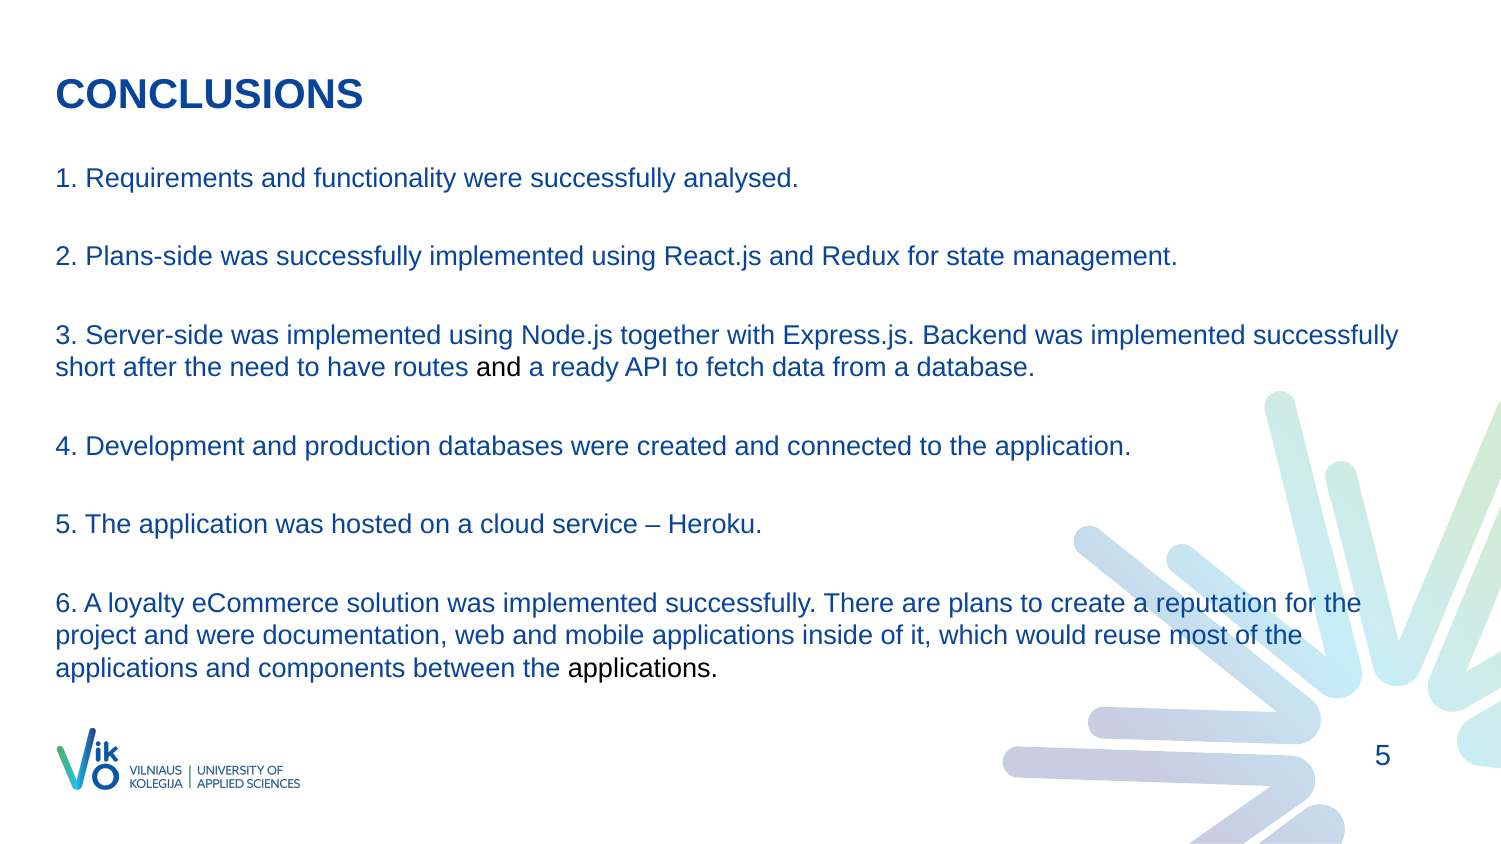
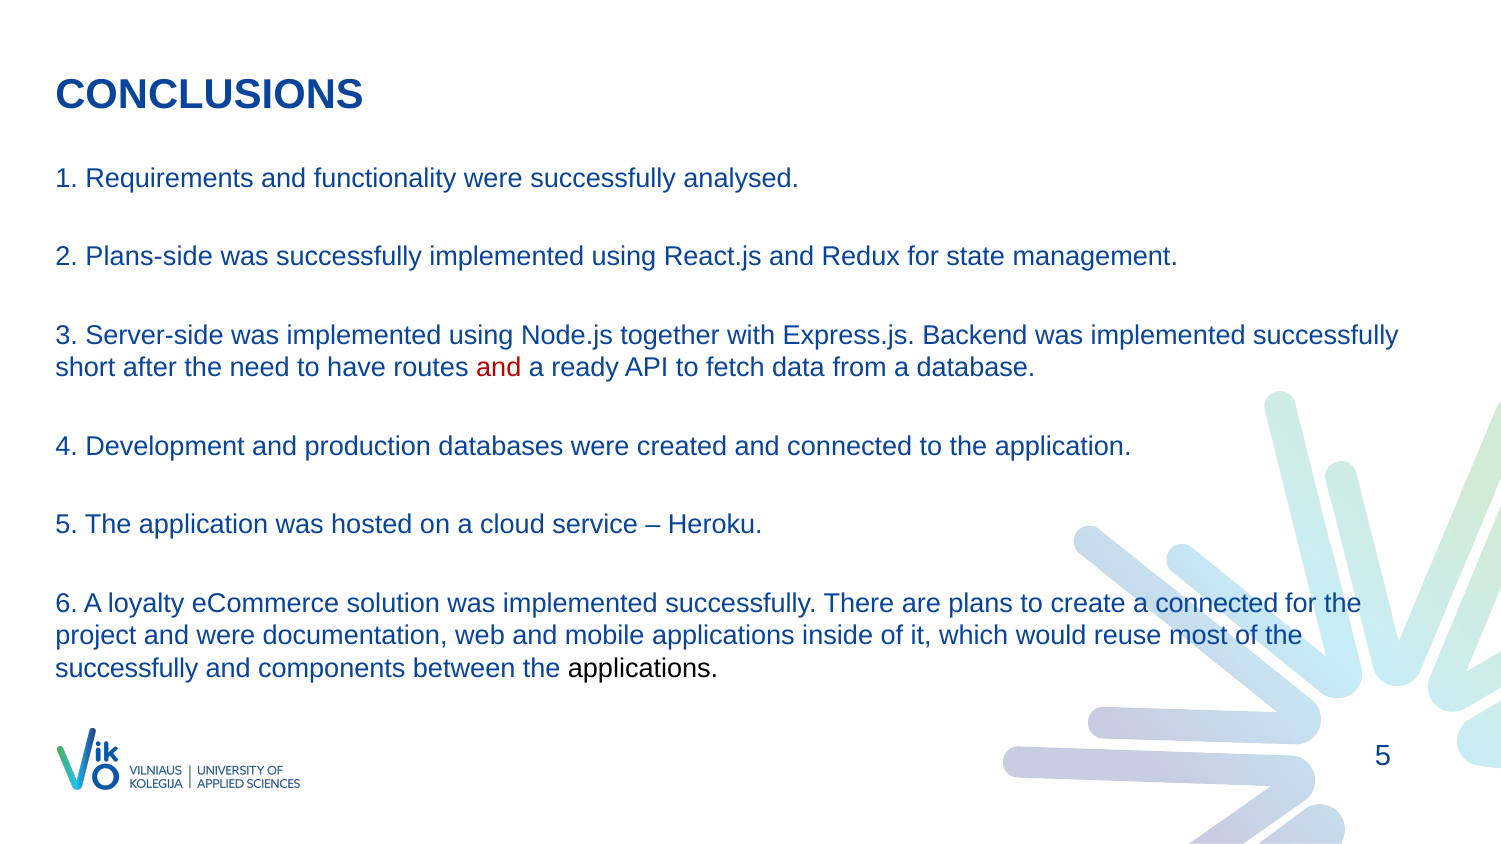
and at (499, 368) colour: black -> red
a reputation: reputation -> connected
applications at (127, 669): applications -> successfully
